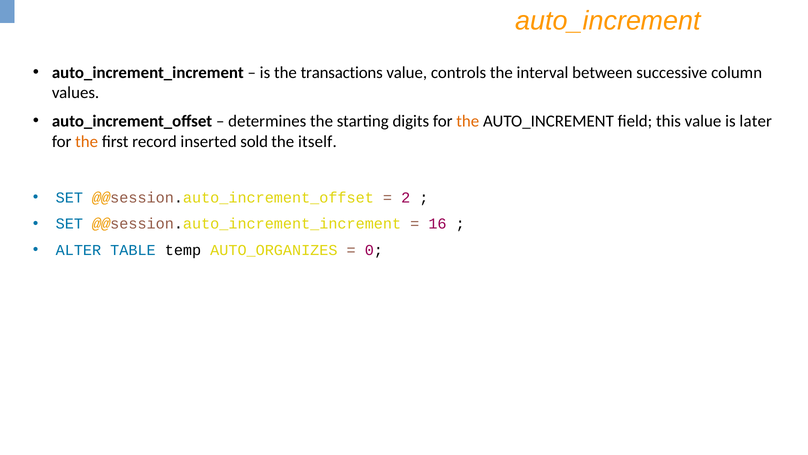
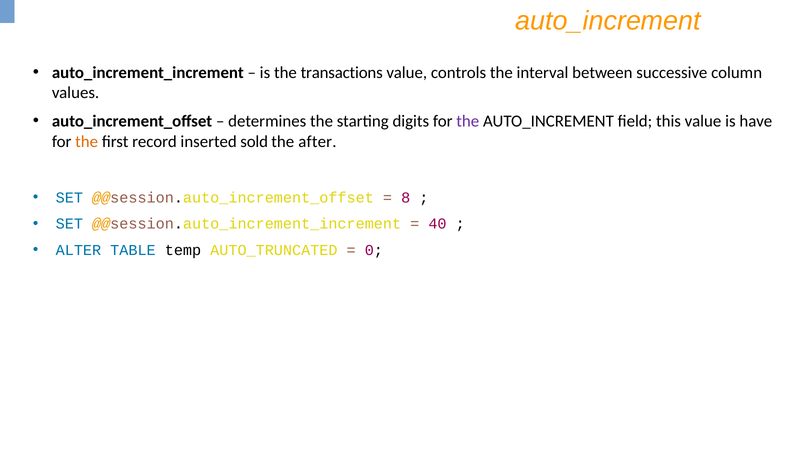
the at (468, 121) colour: orange -> purple
later: later -> have
itself: itself -> after
2: 2 -> 8
16: 16 -> 40
AUTO_ORGANIZES: AUTO_ORGANIZES -> AUTO_TRUNCATED
